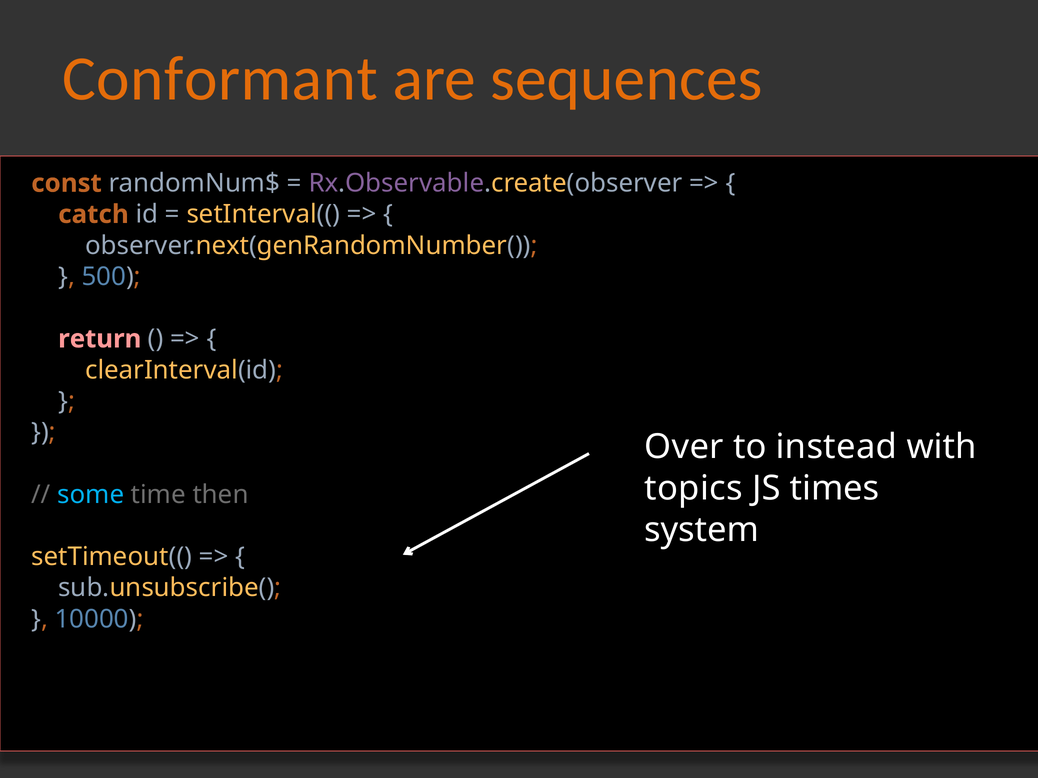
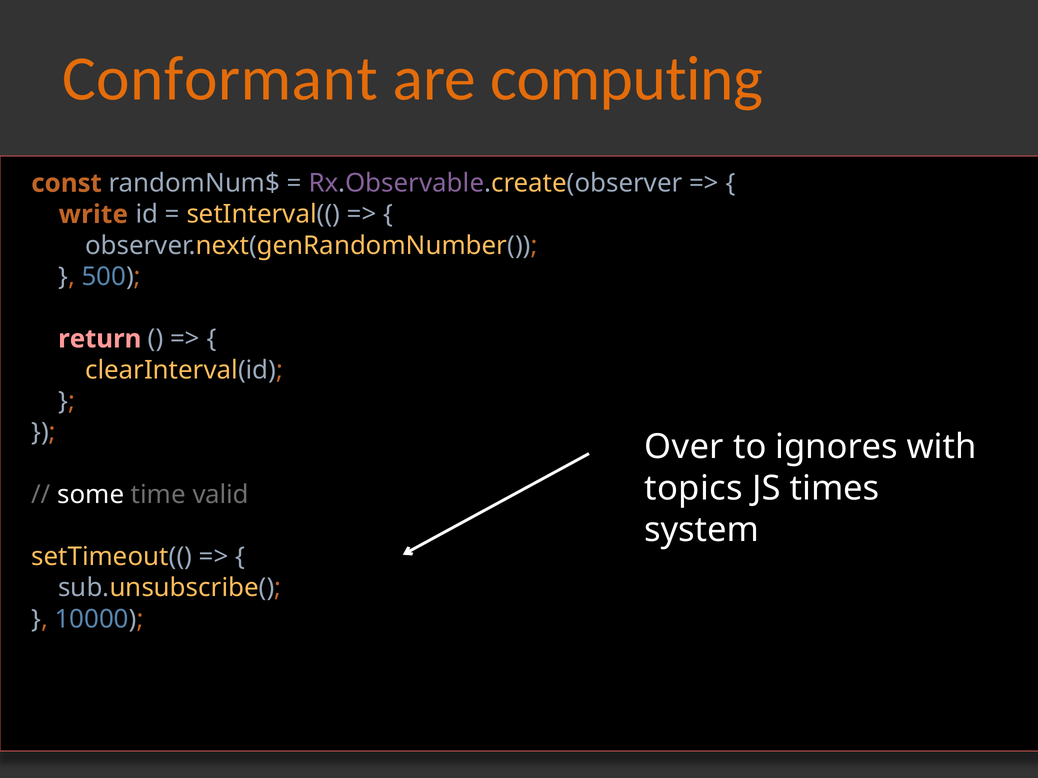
sequences: sequences -> computing
catch: catch -> write
instead: instead -> ignores
some colour: light blue -> white
then: then -> valid
